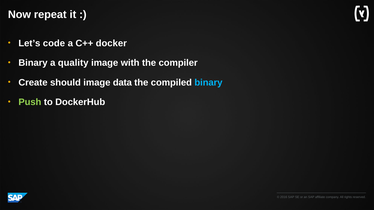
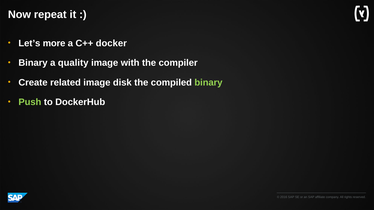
code: code -> more
should: should -> related
data: data -> disk
binary at (208, 83) colour: light blue -> light green
